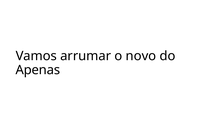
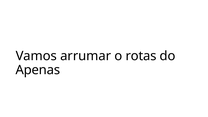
novo: novo -> rotas
